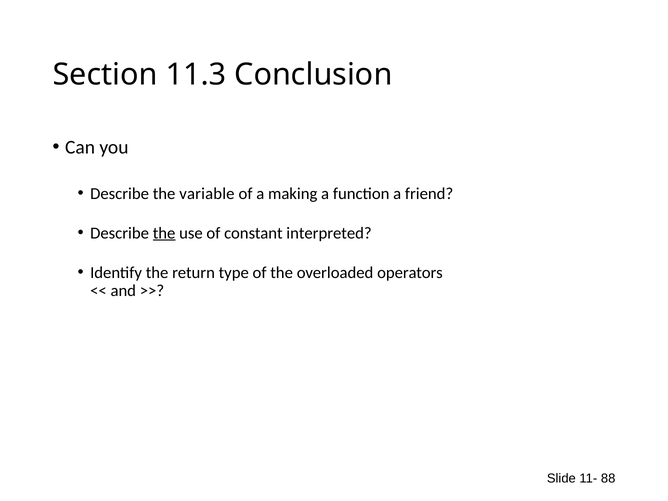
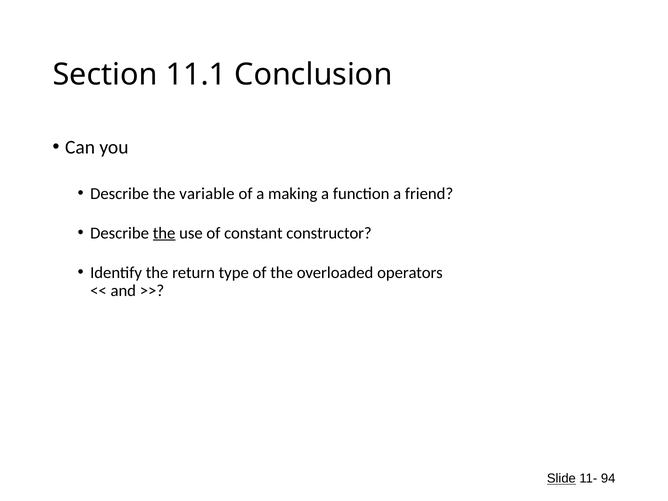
11.3: 11.3 -> 11.1
interpreted: interpreted -> constructor
Slide underline: none -> present
88: 88 -> 94
